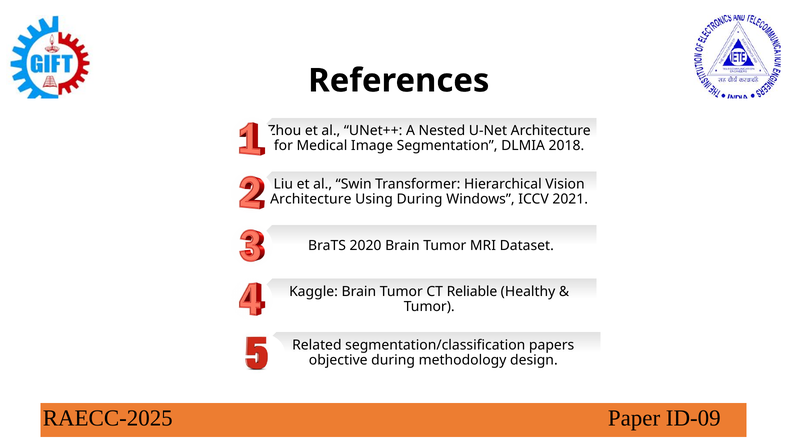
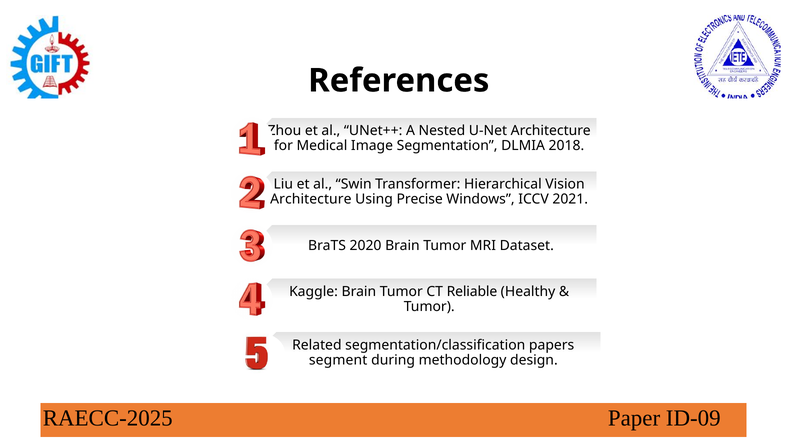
Using During: During -> Precise
objective: objective -> segment
